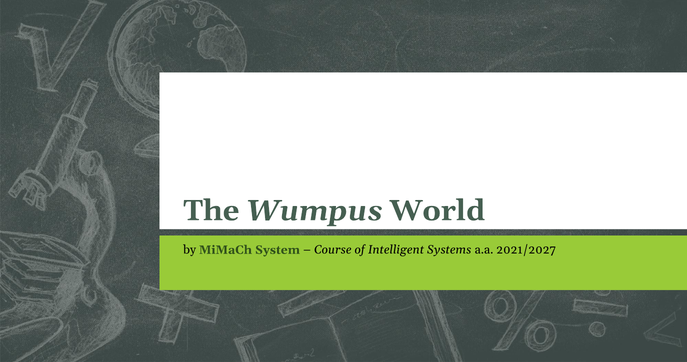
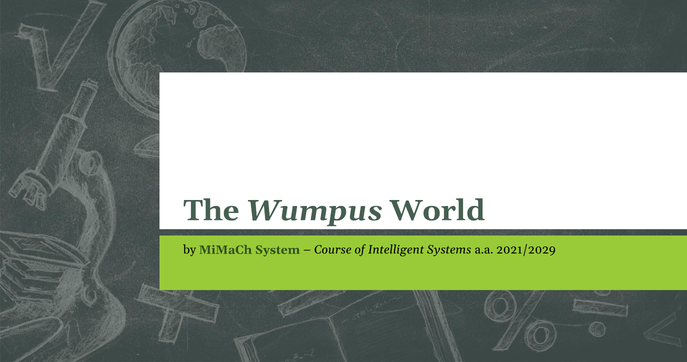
2021/2027: 2021/2027 -> 2021/2029
